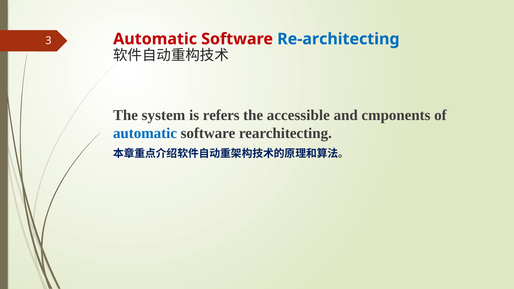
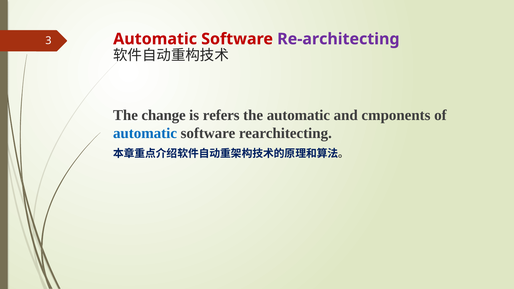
Re-architecting colour: blue -> purple
system: system -> change
the accessible: accessible -> automatic
